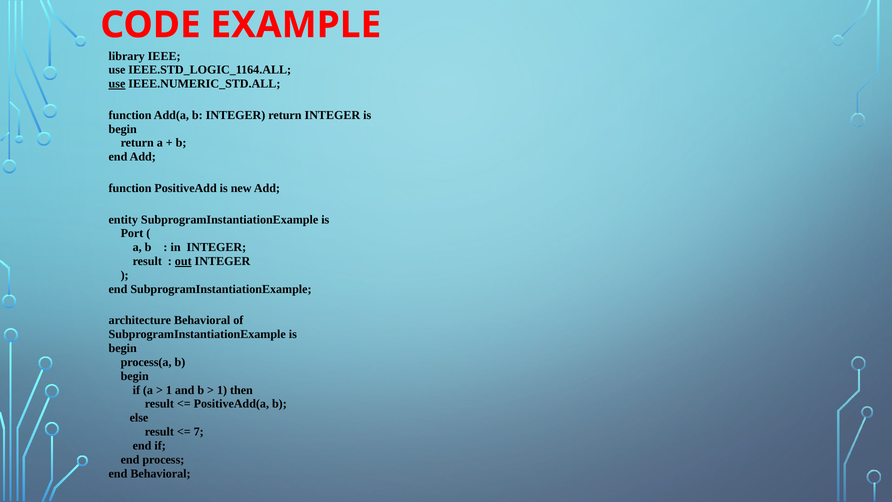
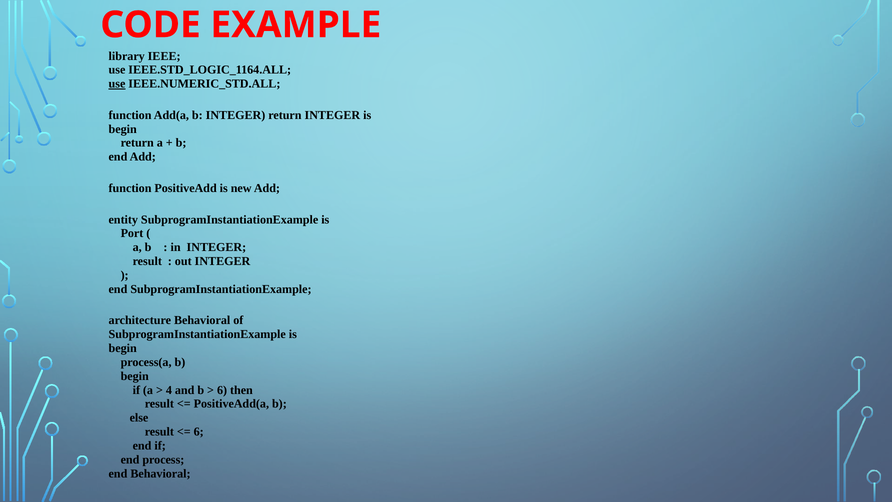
out underline: present -> none
1 at (169, 390): 1 -> 4
1 at (222, 390): 1 -> 6
7 at (199, 432): 7 -> 6
